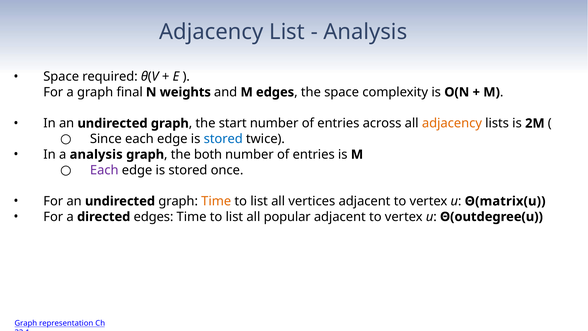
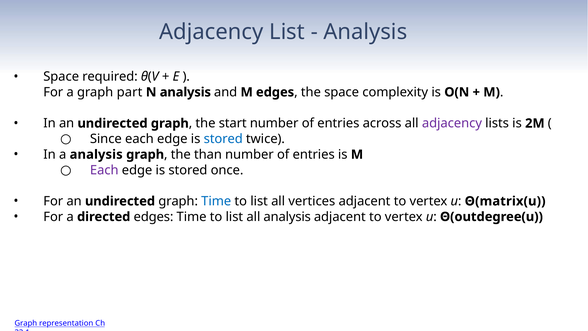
final: final -> part
N weights: weights -> analysis
adjacency at (452, 123) colour: orange -> purple
both: both -> than
Time at (216, 201) colour: orange -> blue
all popular: popular -> analysis
